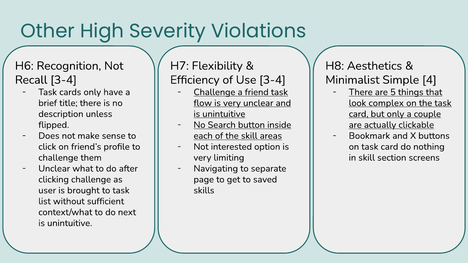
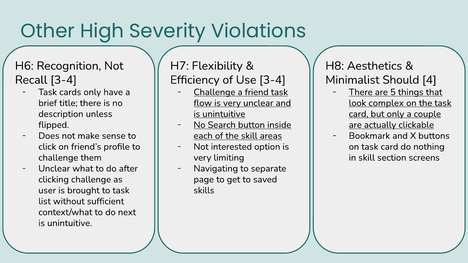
Simple: Simple -> Should
